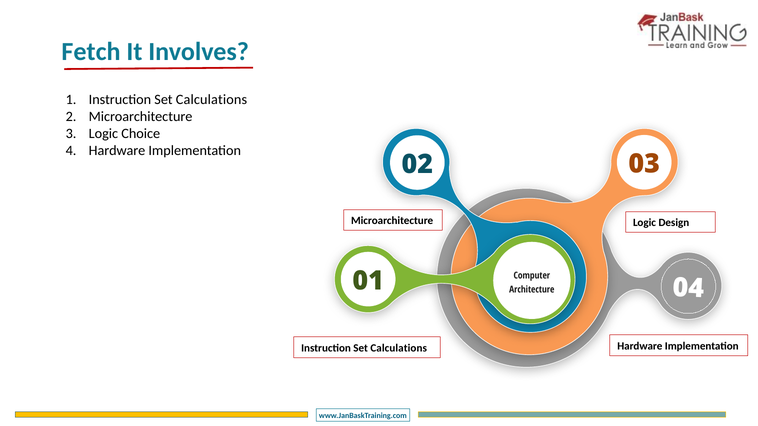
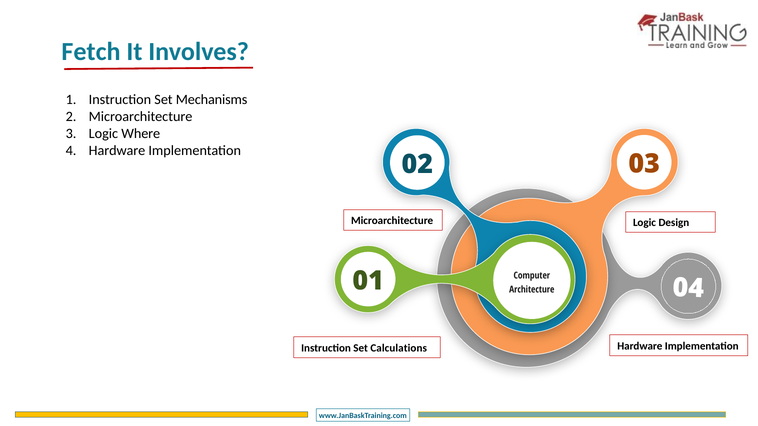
Calculations at (211, 100): Calculations -> Mechanisms
Choice: Choice -> Where
